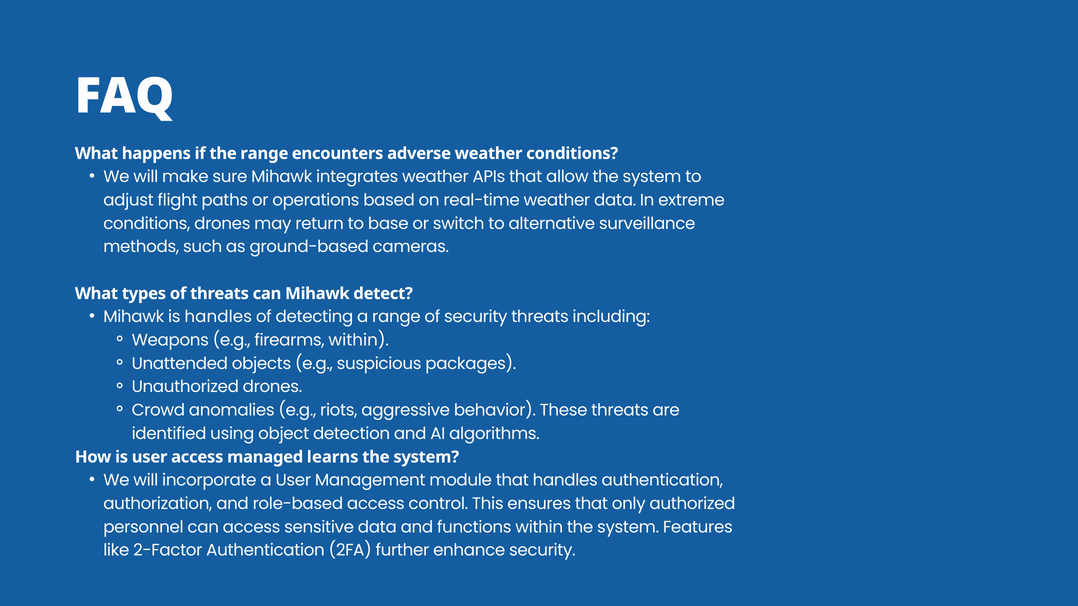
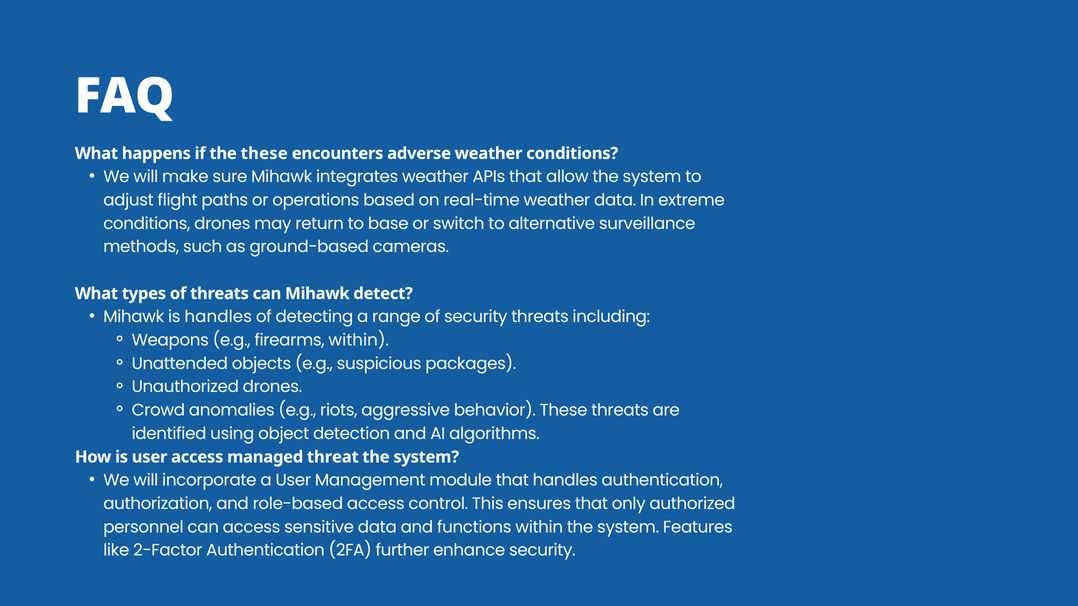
the range: range -> these
learns: learns -> threat
